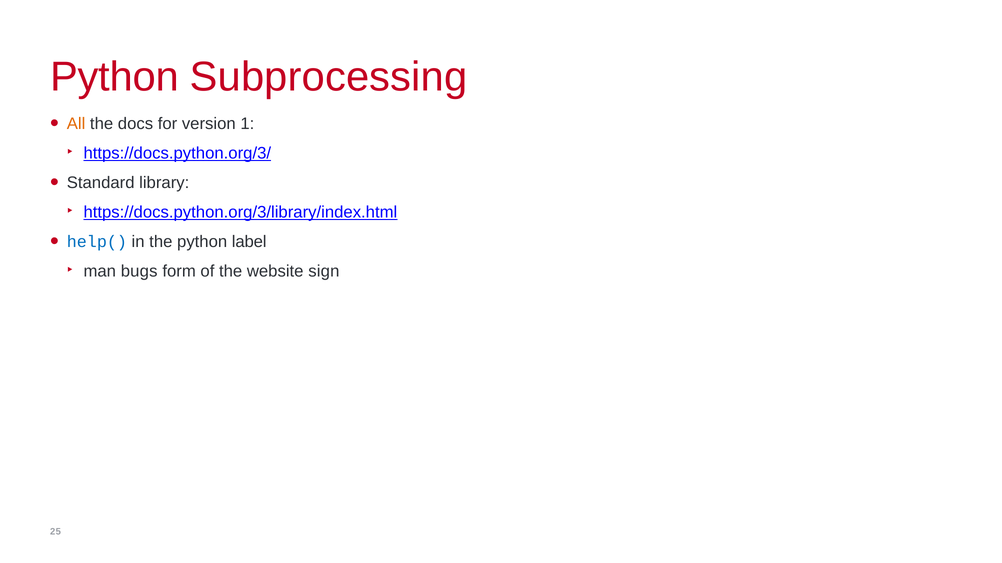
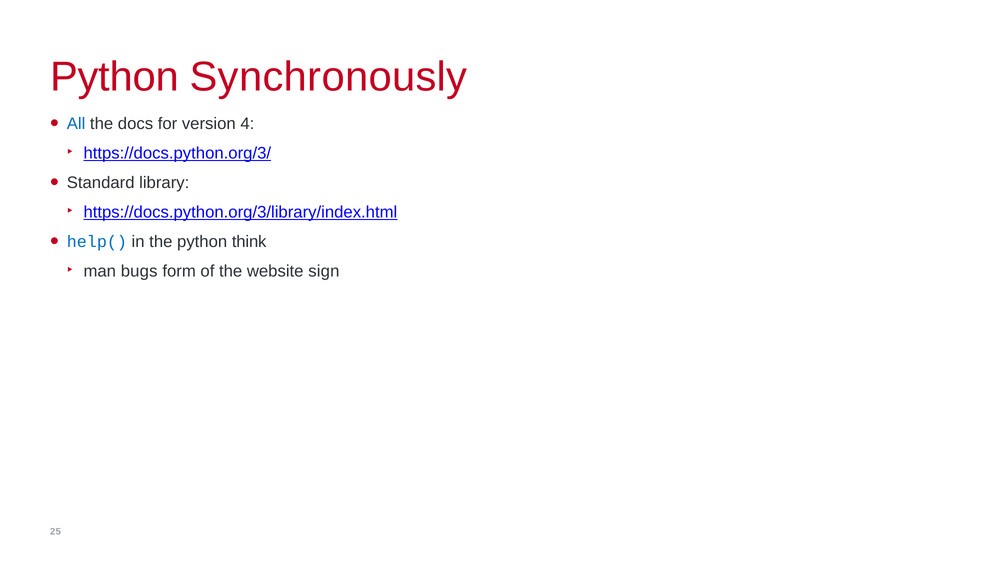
Subprocessing: Subprocessing -> Synchronously
All colour: orange -> blue
1: 1 -> 4
label: label -> think
